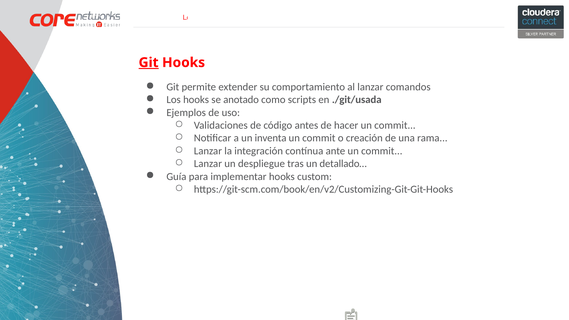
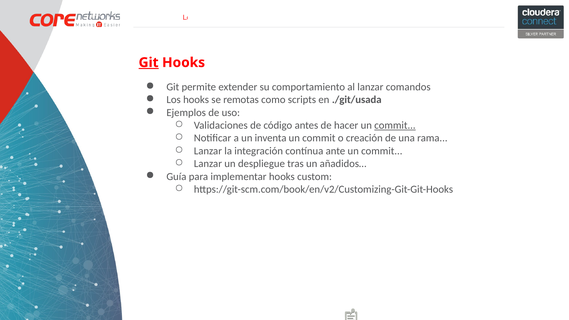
anotado: anotado -> remotas
commit at (395, 125) underline: none -> present
detallado…: detallado… -> añadidos…
